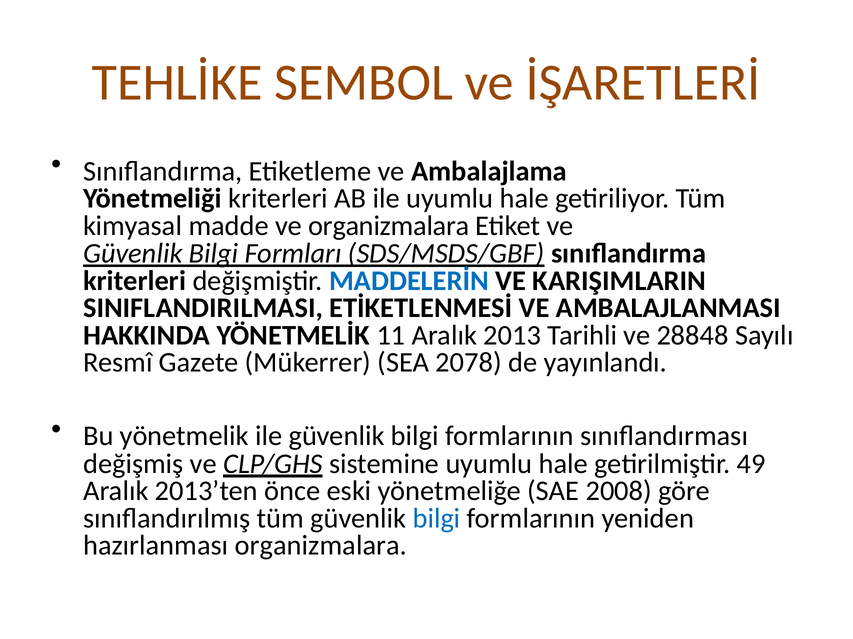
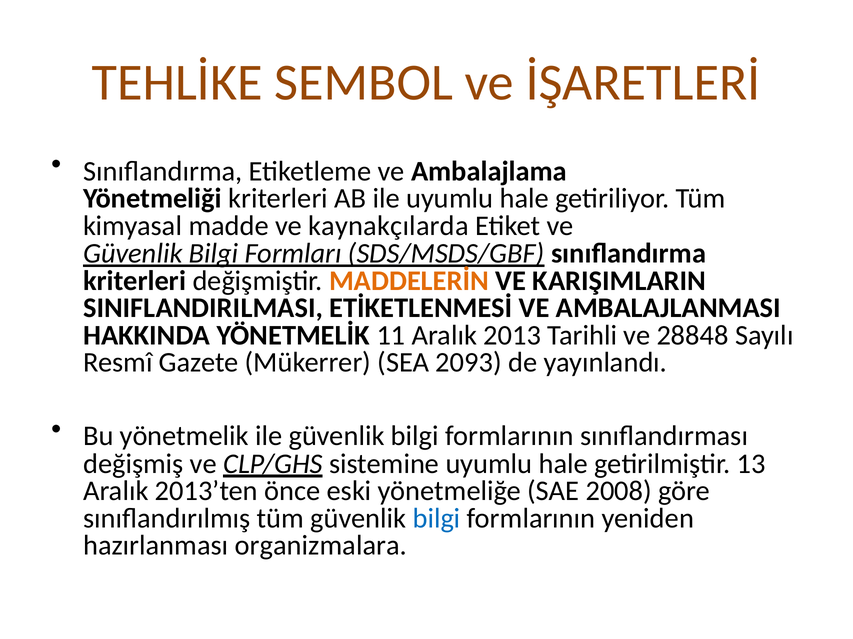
ve organizmalara: organizmalara -> kaynakçılarda
MADDELERİN colour: blue -> orange
2078: 2078 -> 2093
49: 49 -> 13
